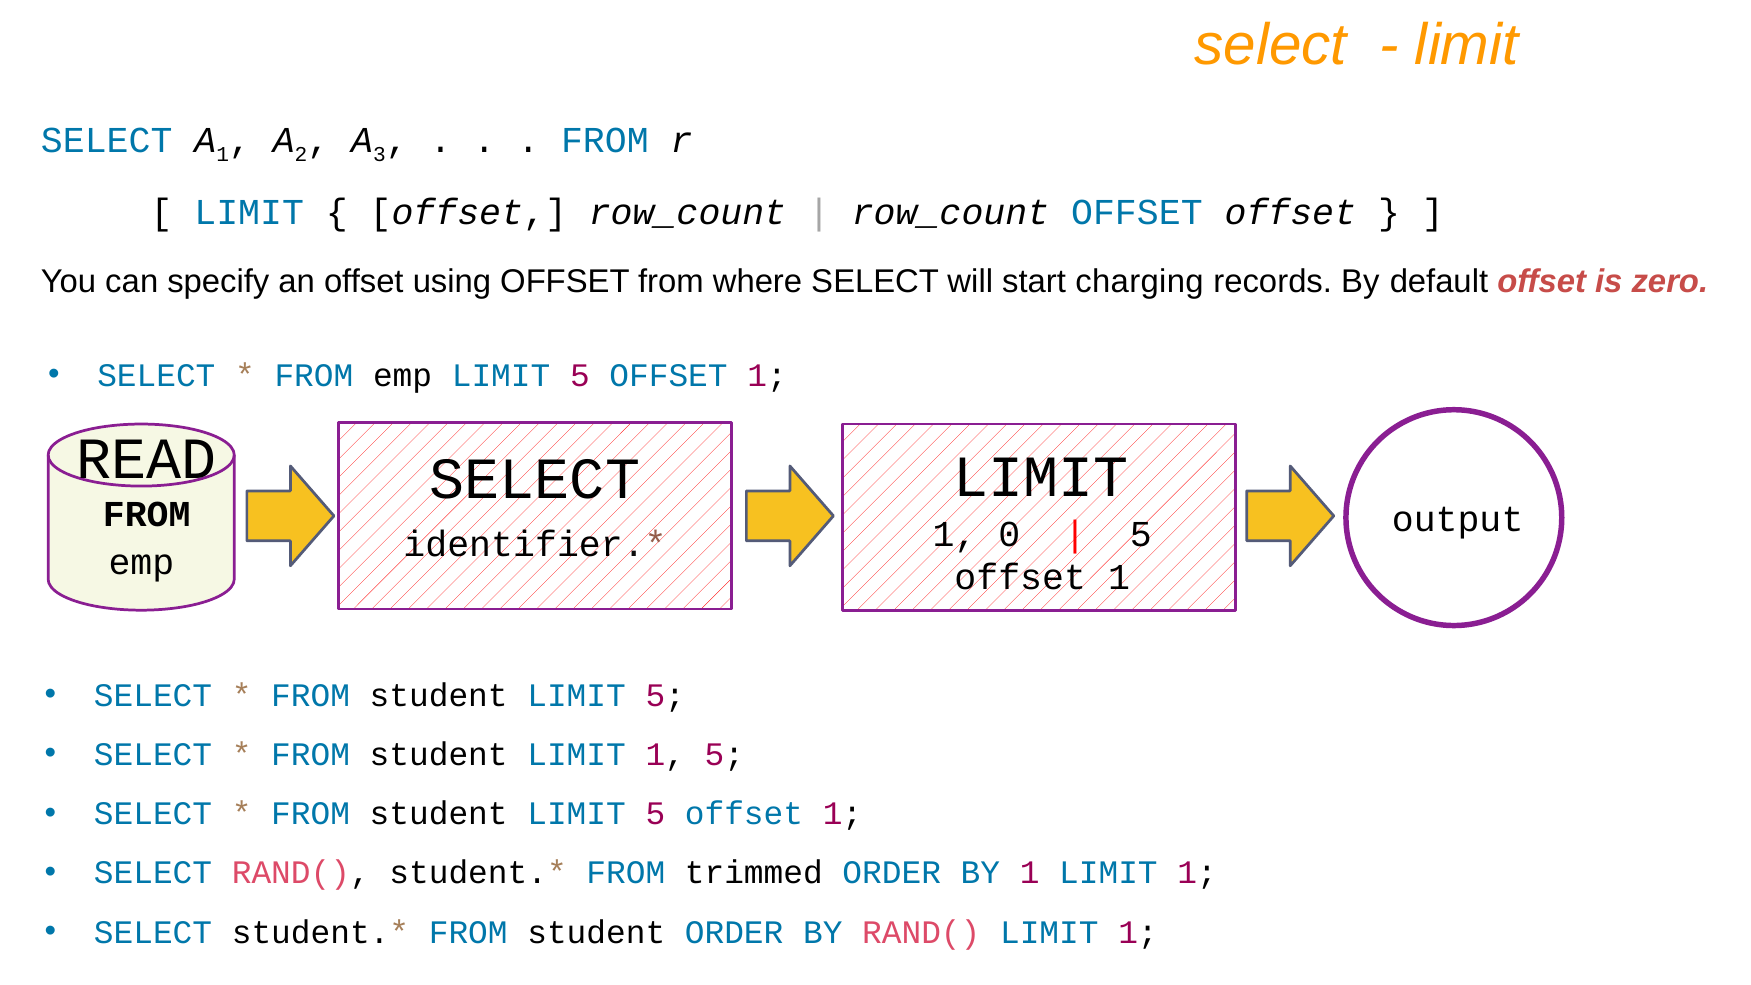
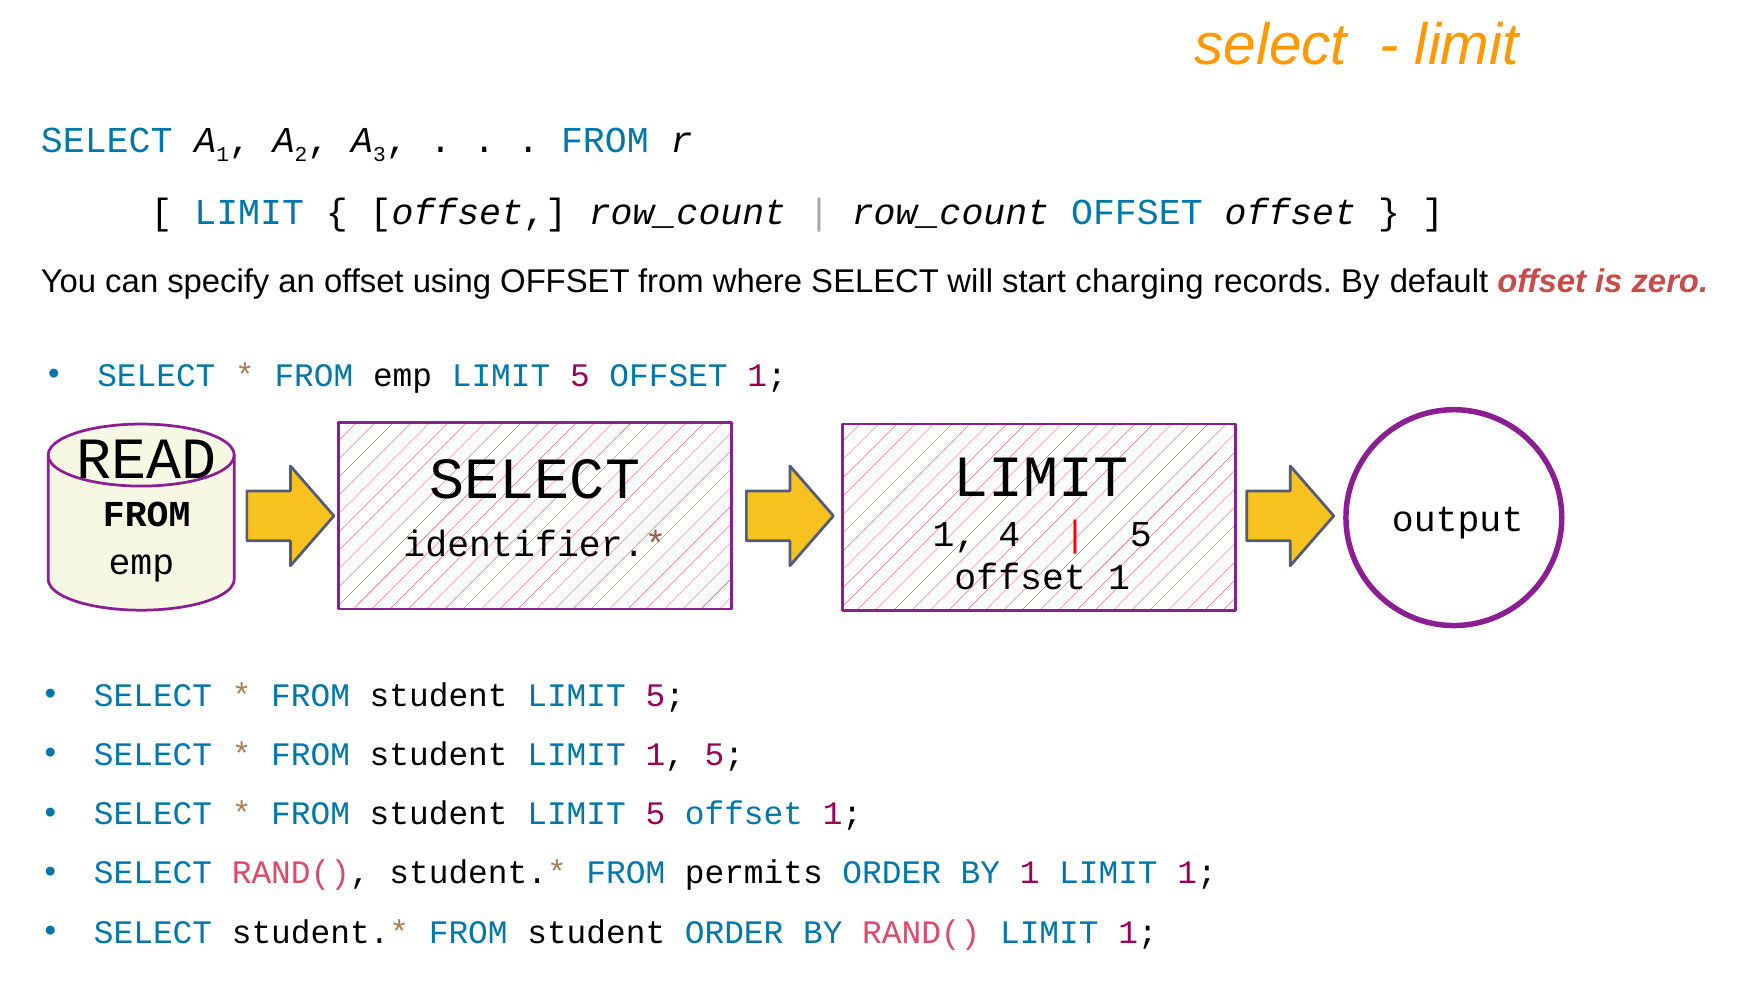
0: 0 -> 4
trimmed: trimmed -> permits
